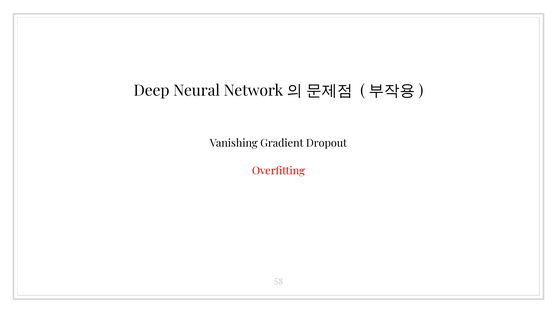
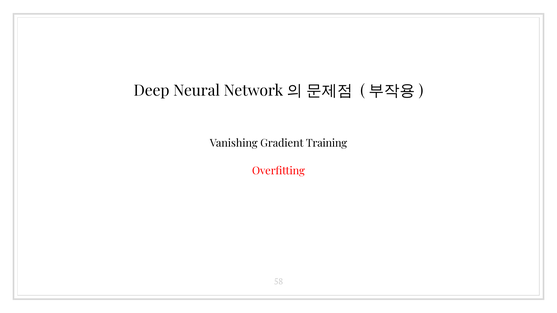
Dropout: Dropout -> Training
